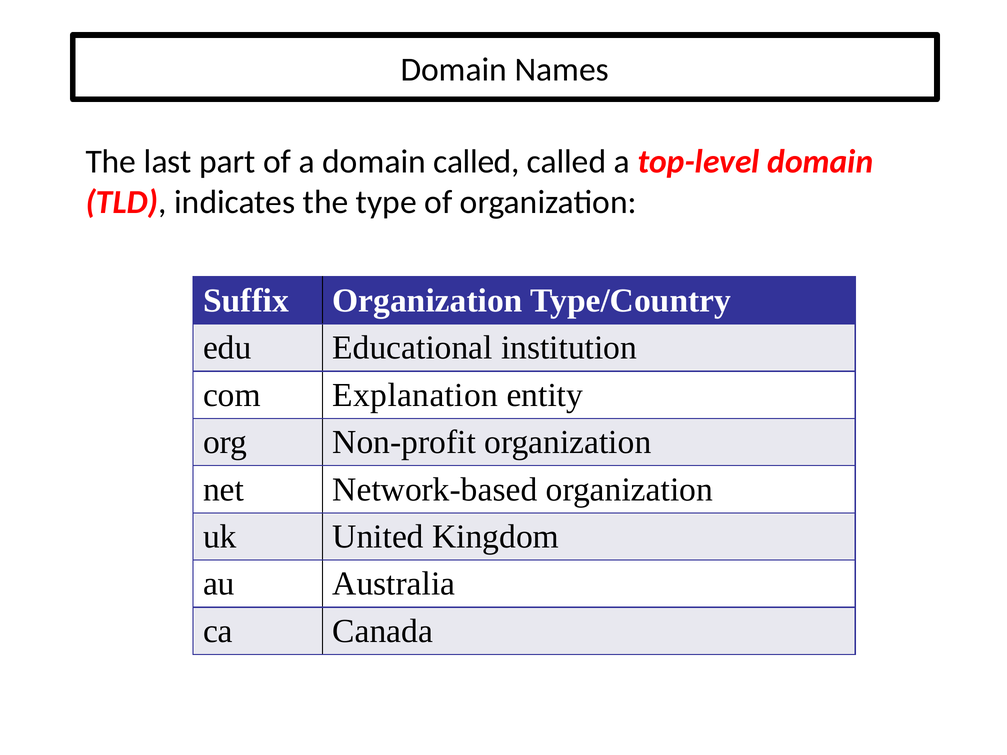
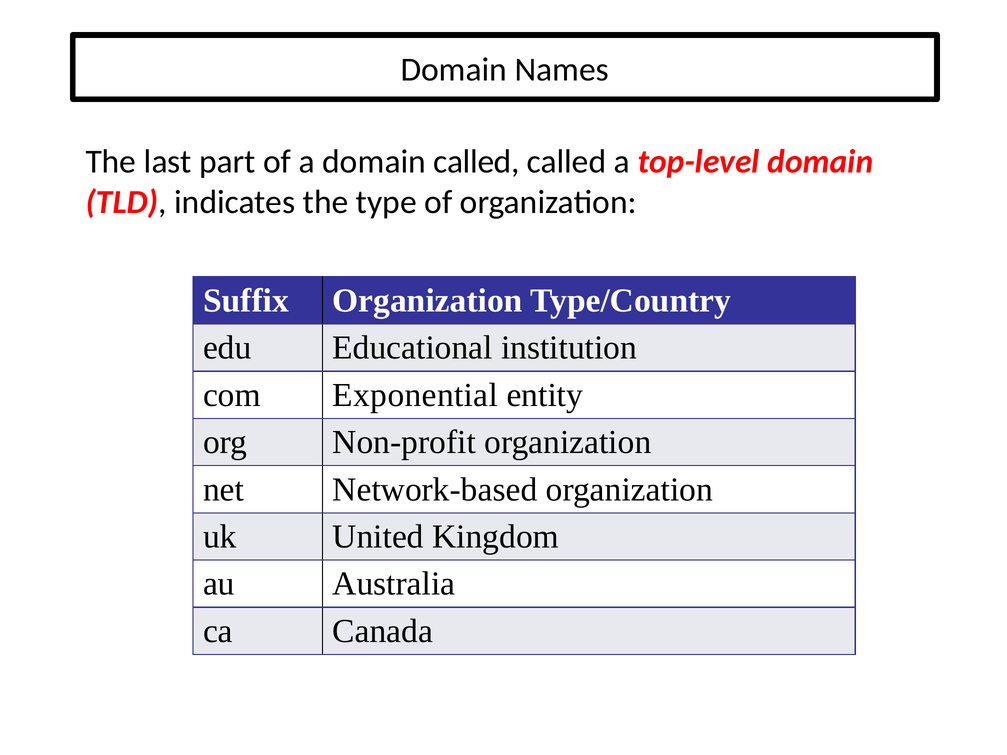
Explanation: Explanation -> Exponential
